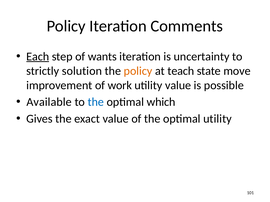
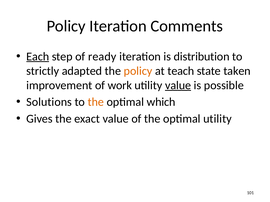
wants: wants -> ready
uncertainty: uncertainty -> distribution
solution: solution -> adapted
move: move -> taken
value at (178, 85) underline: none -> present
Available: Available -> Solutions
the at (96, 102) colour: blue -> orange
